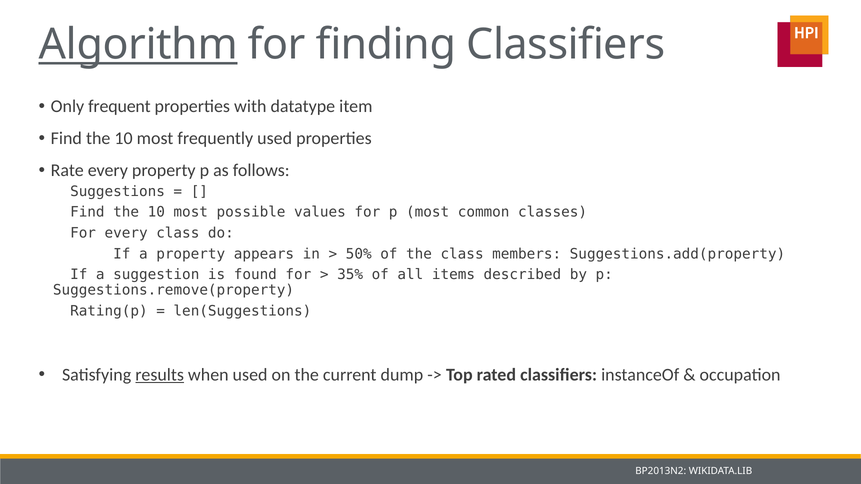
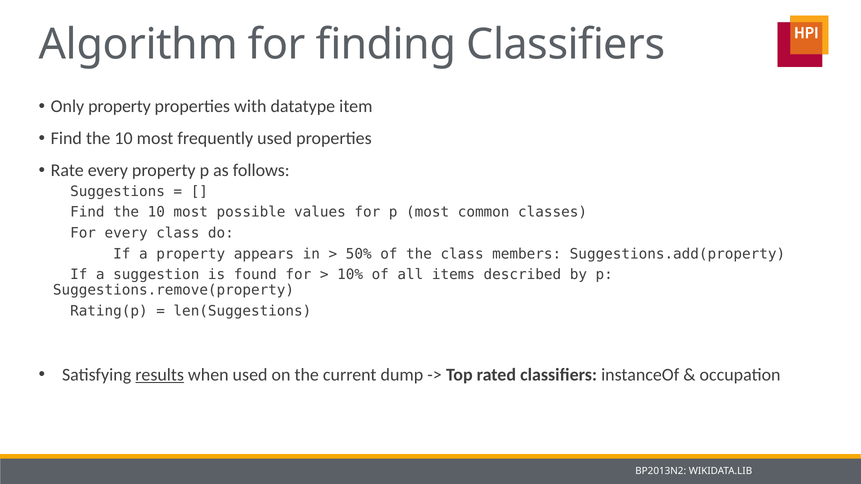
Algorithm underline: present -> none
Only frequent: frequent -> property
35%: 35% -> 10%
